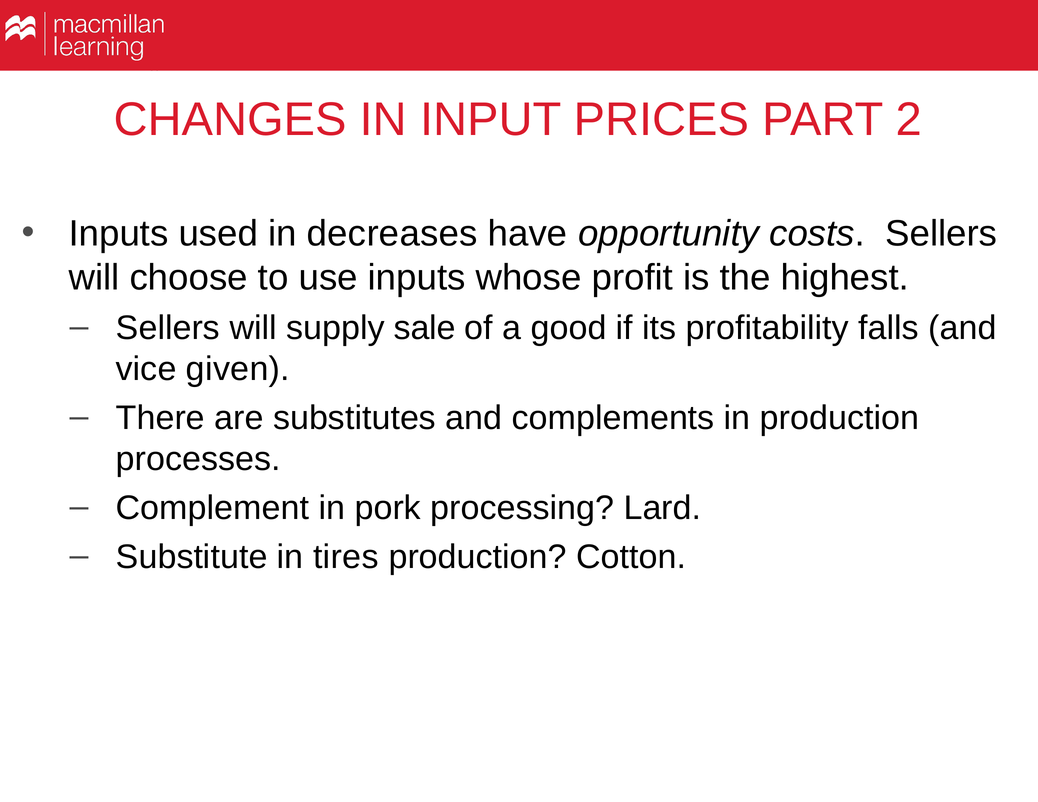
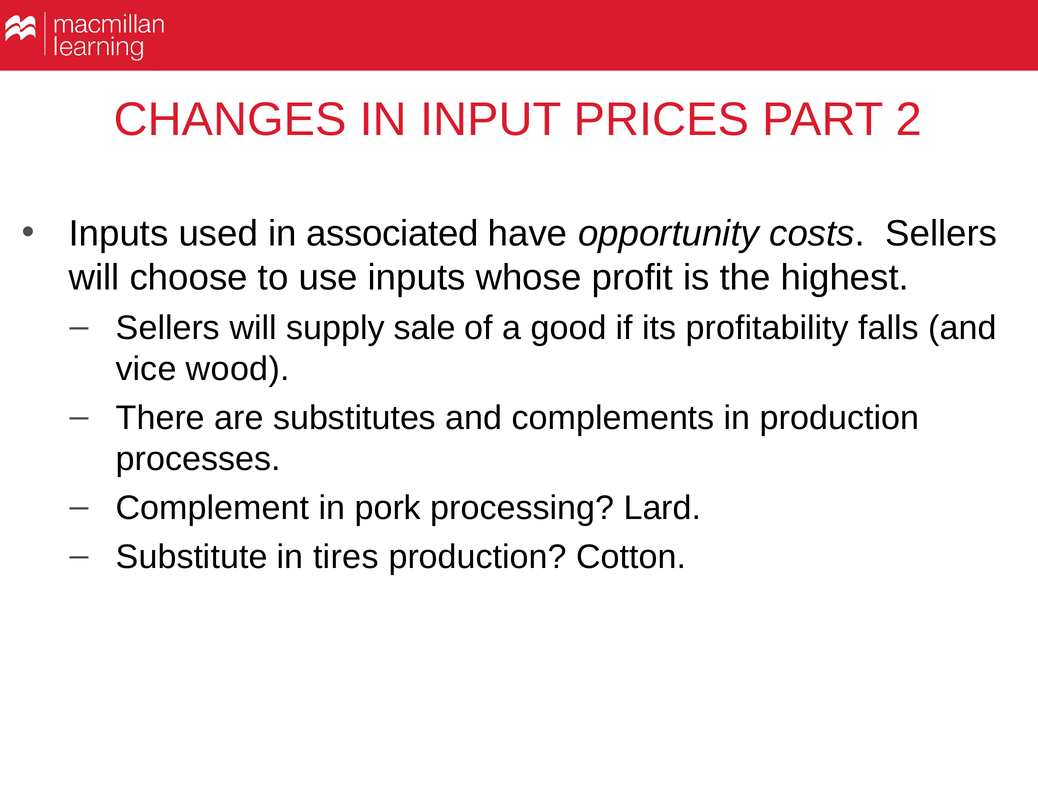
decreases: decreases -> associated
given: given -> wood
